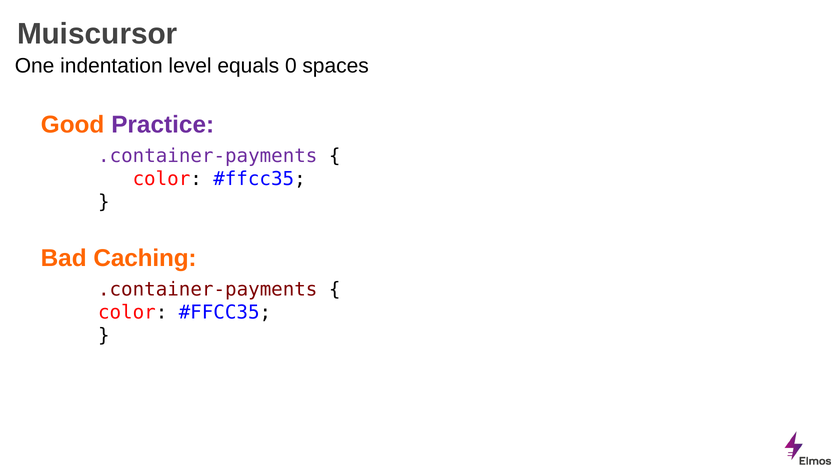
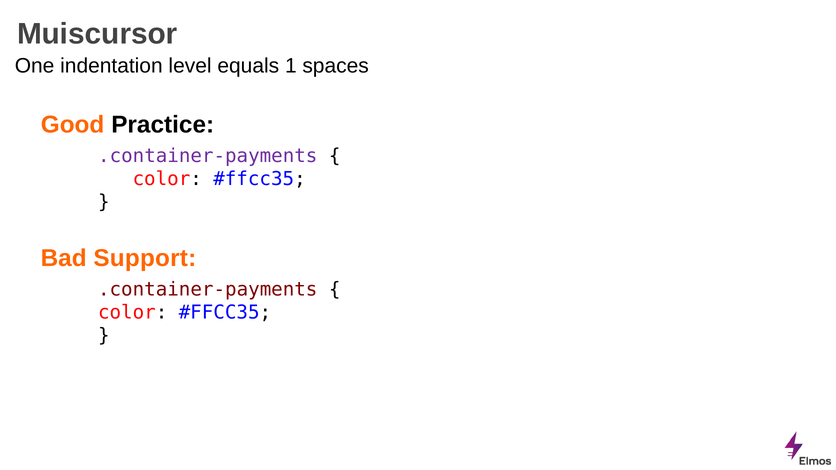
0: 0 -> 1
Practice colour: purple -> black
Caching: Caching -> Support
